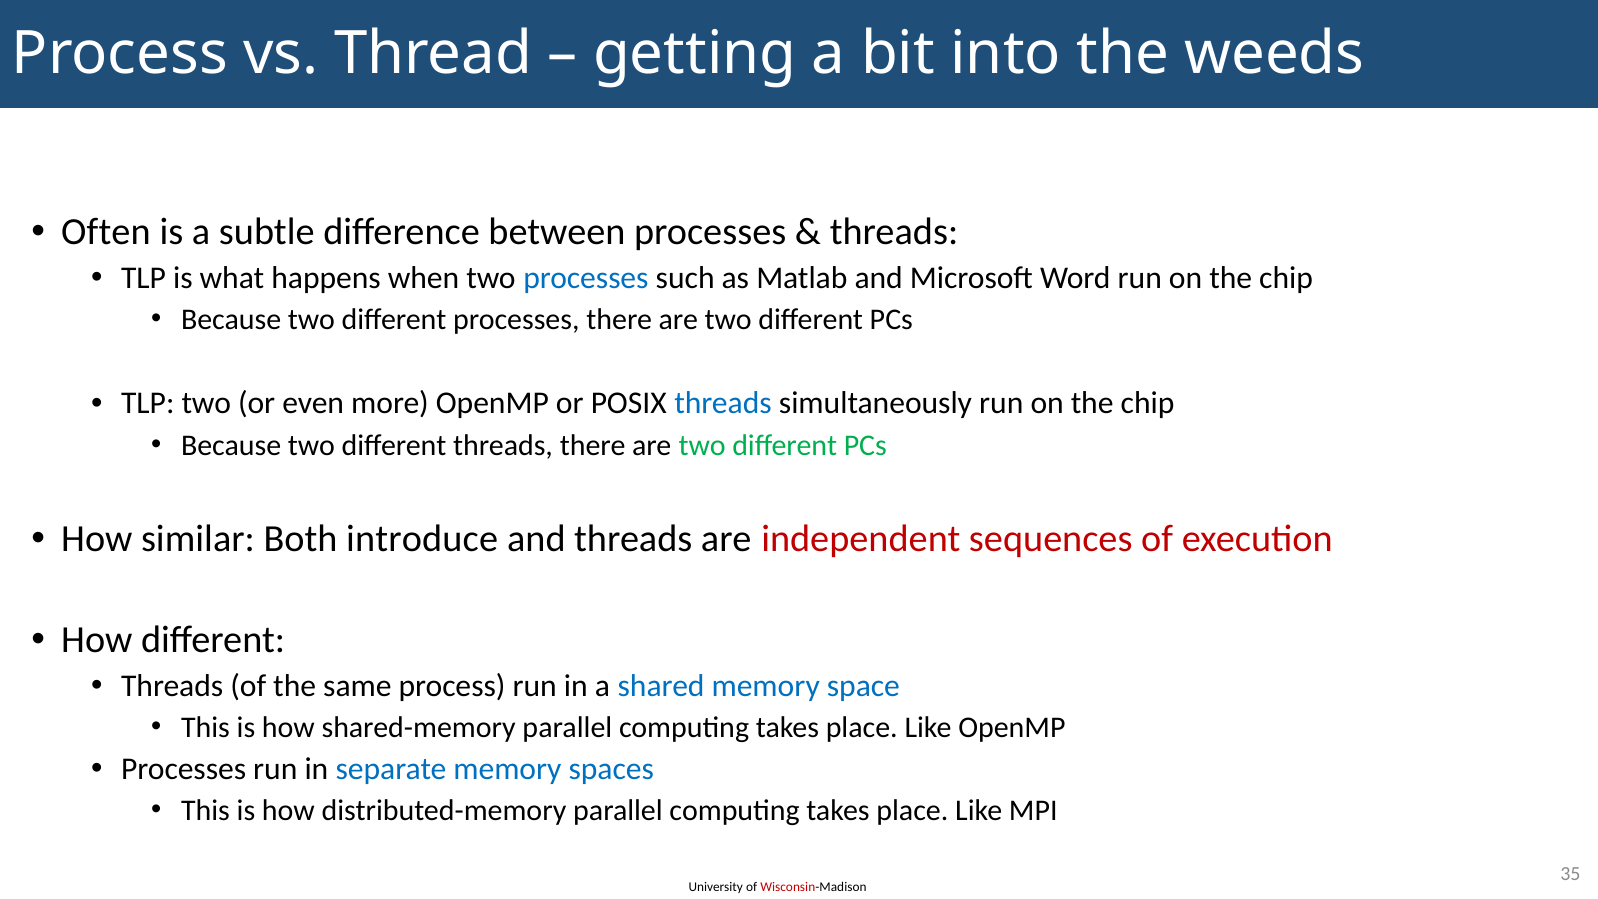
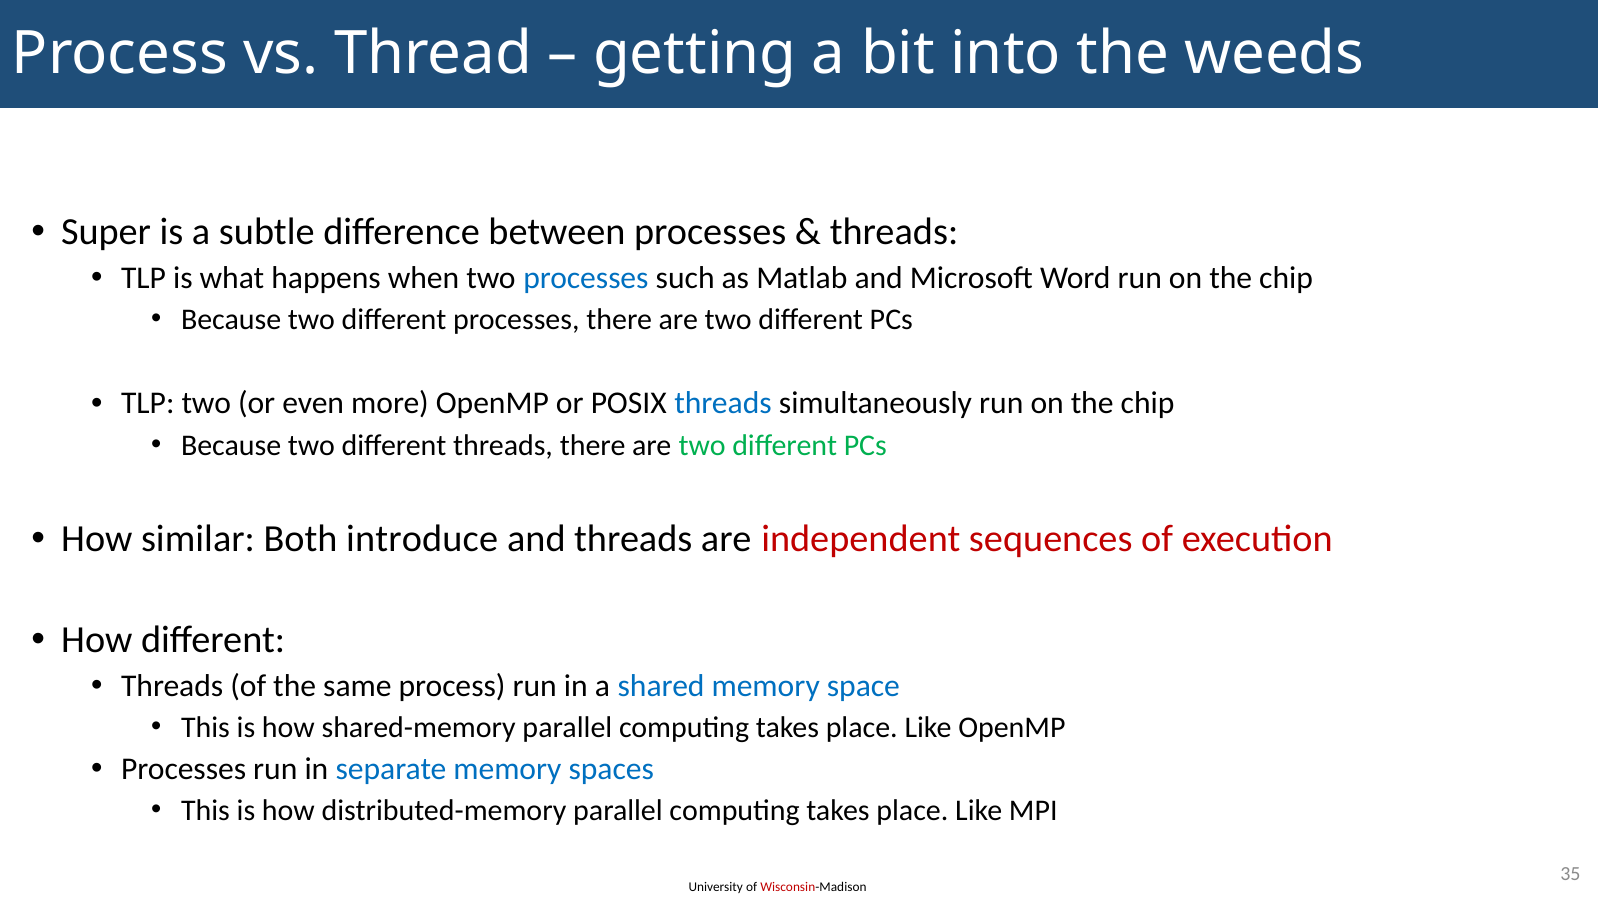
Often: Often -> Super
